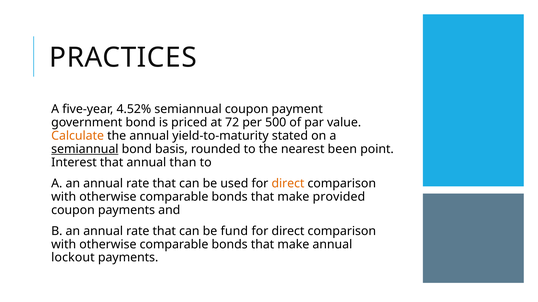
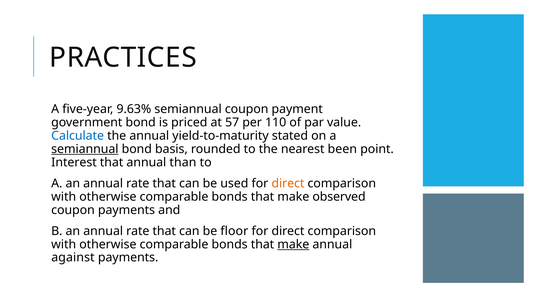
4.52%: 4.52% -> 9.63%
72: 72 -> 57
500: 500 -> 110
Calculate colour: orange -> blue
provided: provided -> observed
fund: fund -> floor
make at (293, 245) underline: none -> present
lockout: lockout -> against
